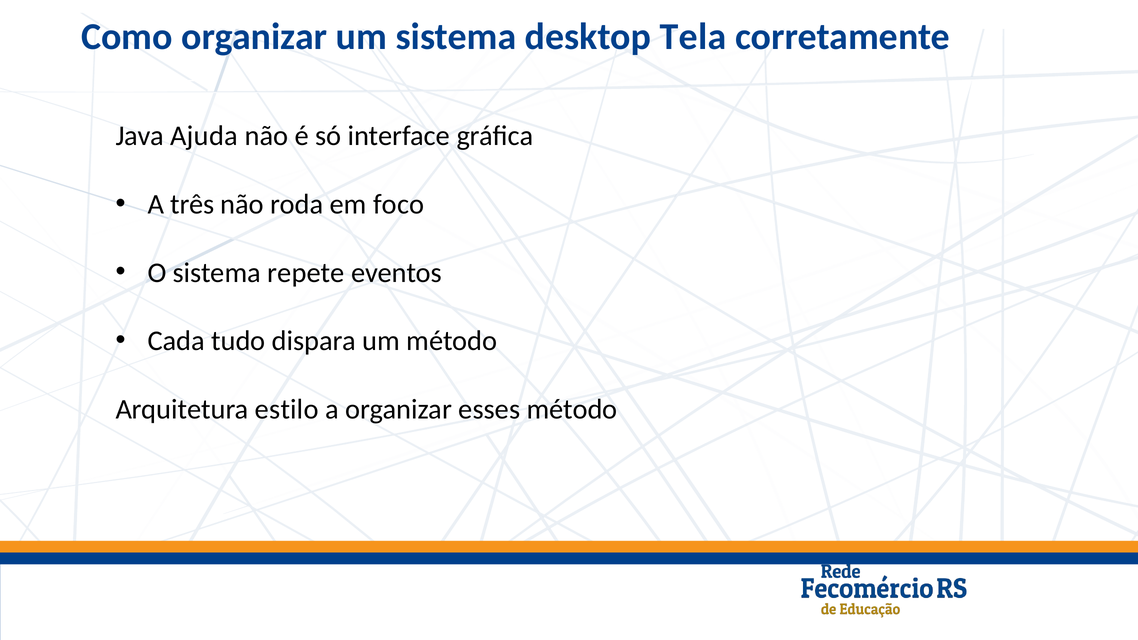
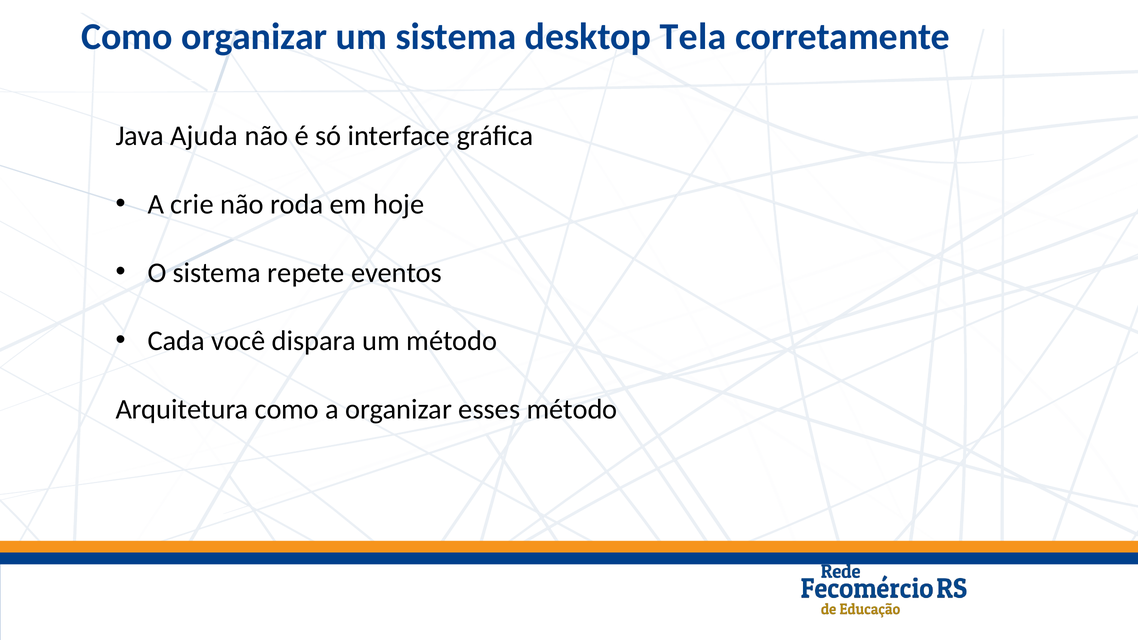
três: três -> crie
foco: foco -> hoje
tudo: tudo -> você
Arquitetura estilo: estilo -> como
